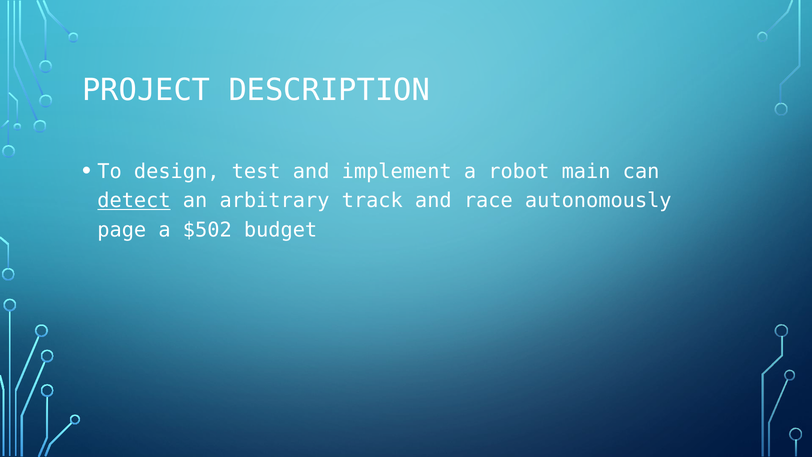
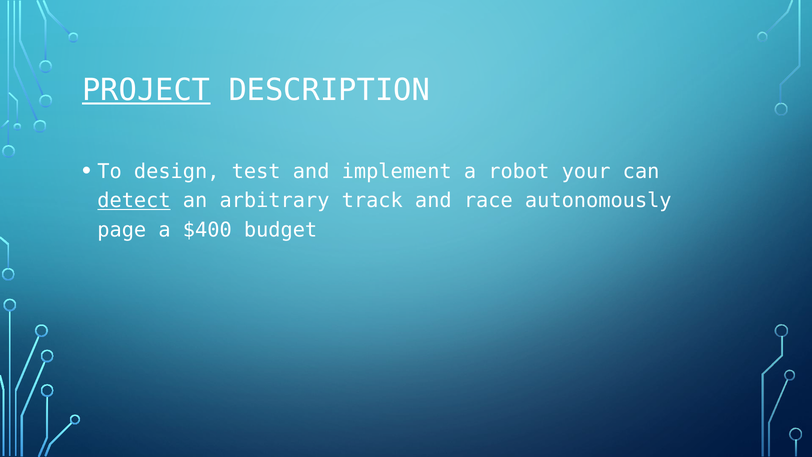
PROJECT underline: none -> present
main: main -> your
$502: $502 -> $400
